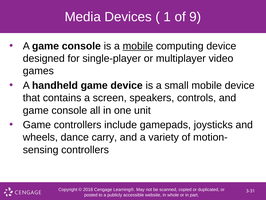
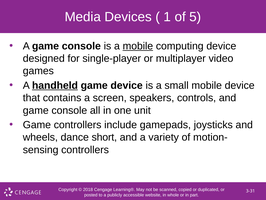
9: 9 -> 5
handheld underline: none -> present
carry: carry -> short
